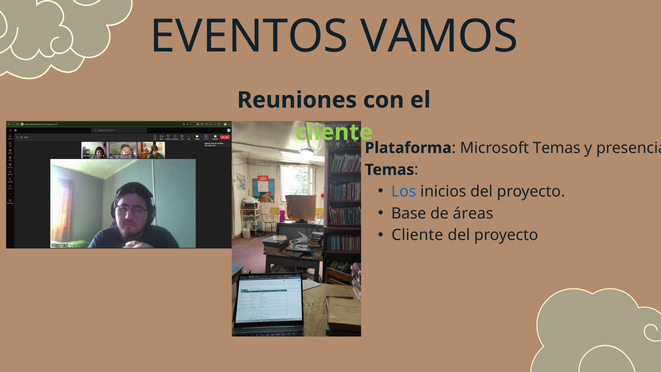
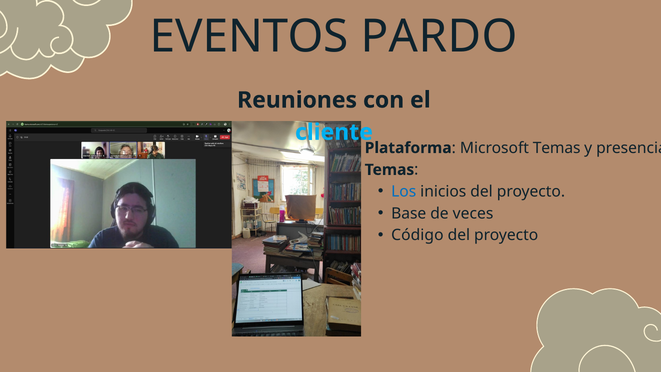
VAMOS: VAMOS -> PARDO
cliente at (334, 132) colour: light green -> light blue
áreas: áreas -> veces
Cliente at (417, 235): Cliente -> Código
